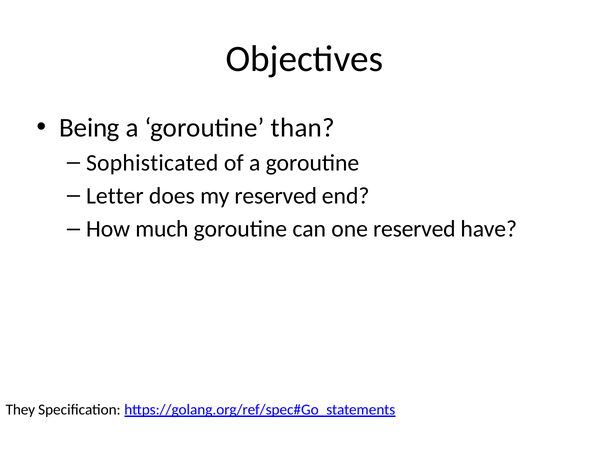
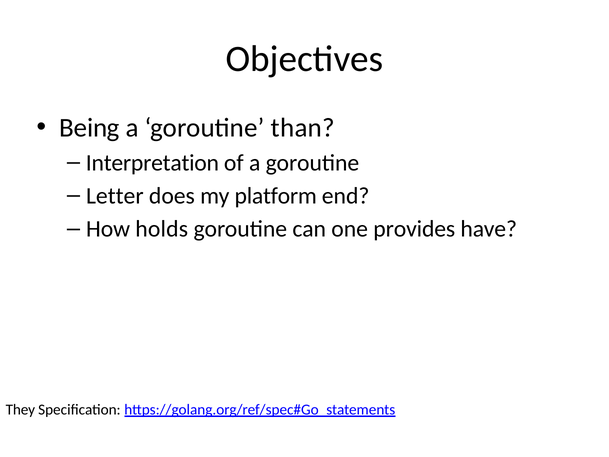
Sophisticated: Sophisticated -> Interpretation
my reserved: reserved -> platform
much: much -> holds
one reserved: reserved -> provides
